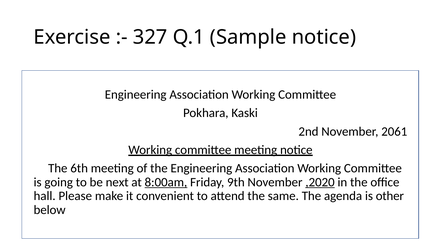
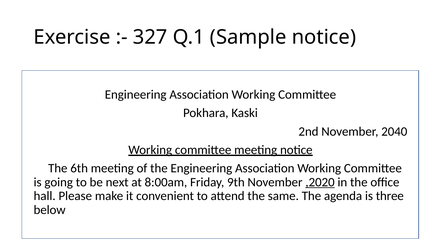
2061: 2061 -> 2040
8:00am underline: present -> none
other: other -> three
